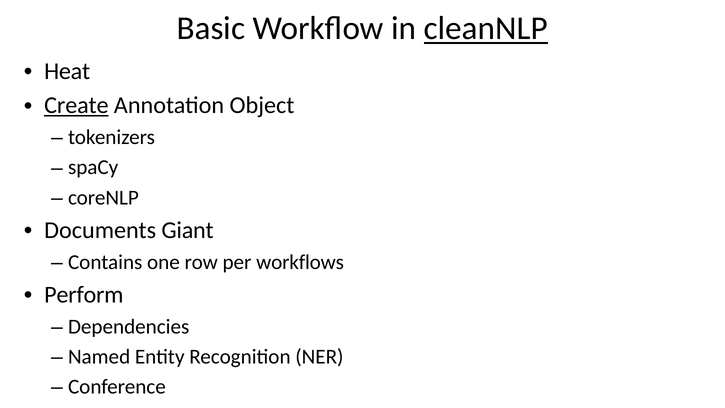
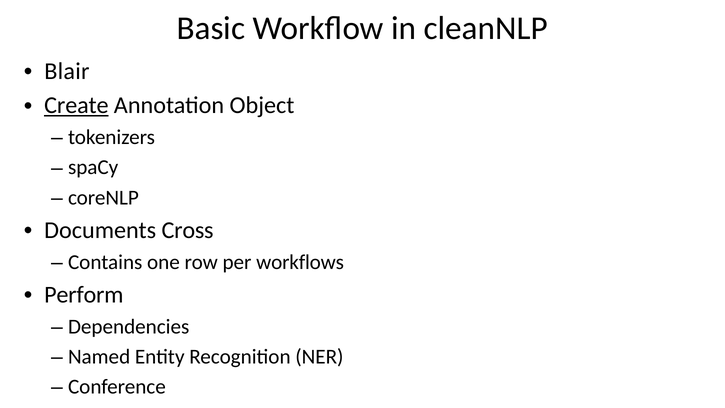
cleanNLP underline: present -> none
Heat: Heat -> Blair
Giant: Giant -> Cross
